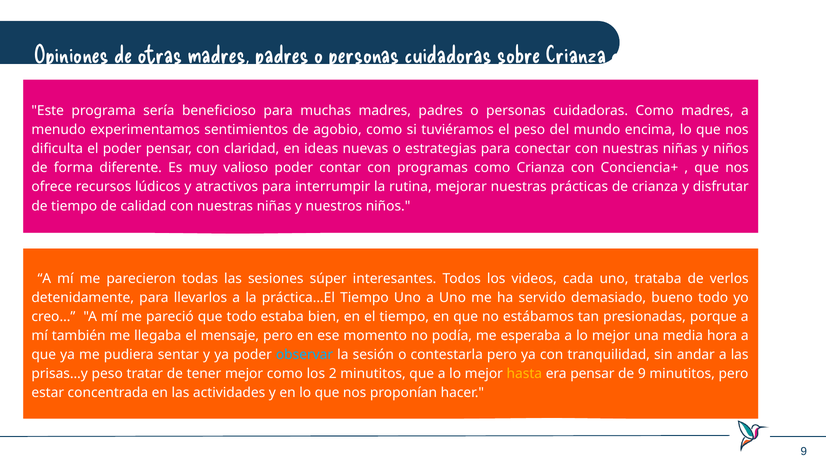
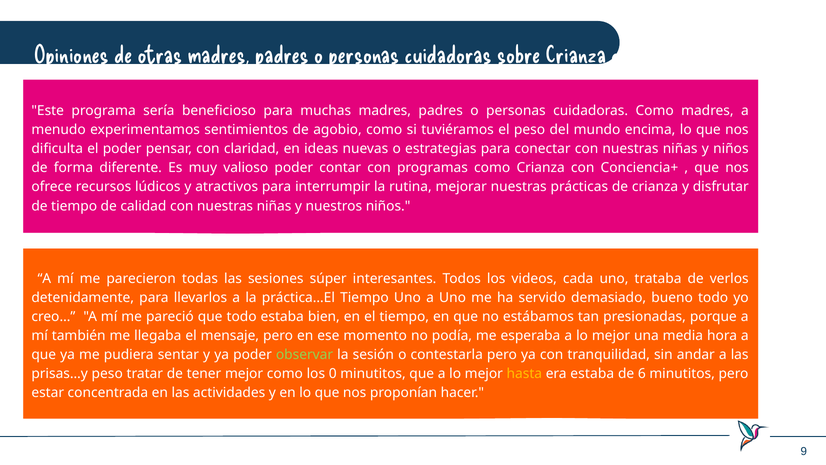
observar colour: light blue -> light green
2: 2 -> 0
era pensar: pensar -> estaba
de 9: 9 -> 6
